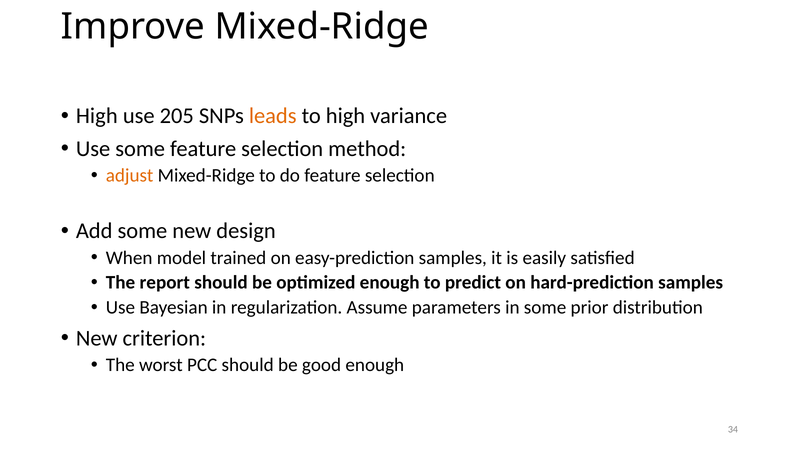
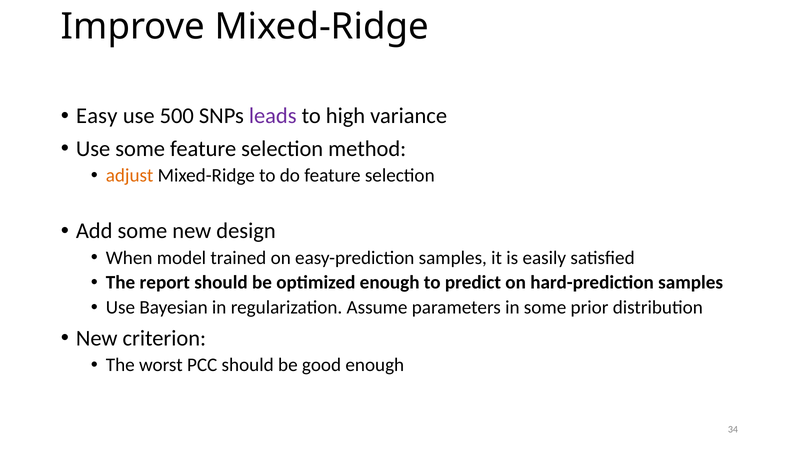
High at (97, 116): High -> Easy
205: 205 -> 500
leads colour: orange -> purple
